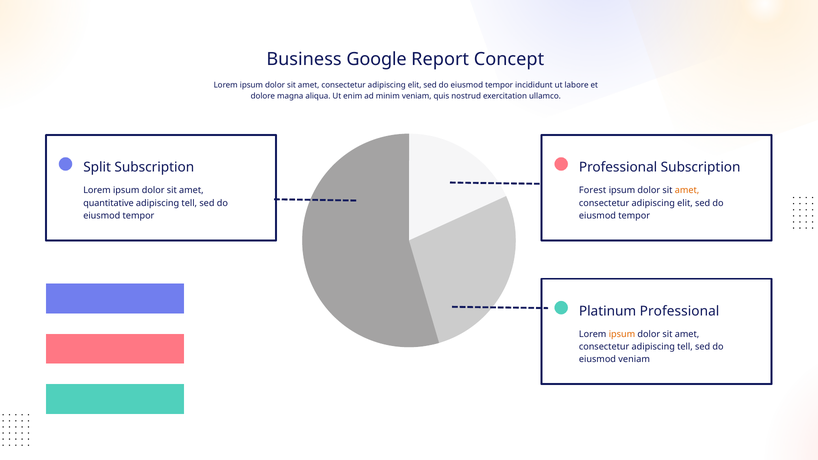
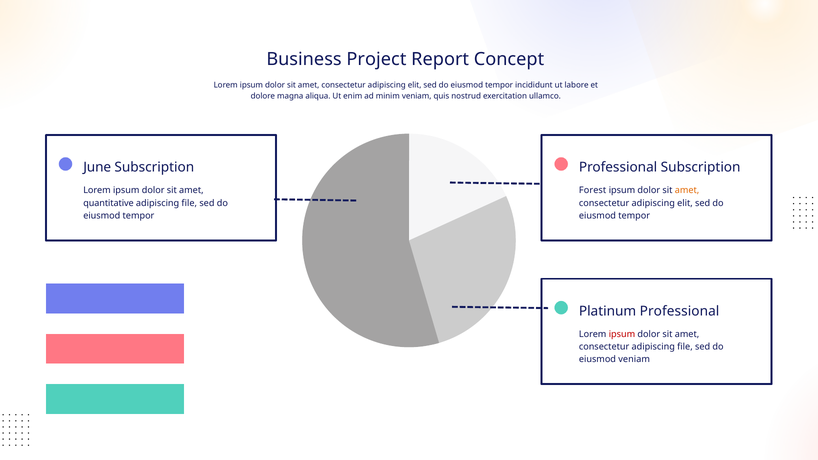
Google: Google -> Project
Split: Split -> June
tell at (189, 203): tell -> file
ipsum at (622, 334) colour: orange -> red
consectetur adipiscing tell: tell -> file
